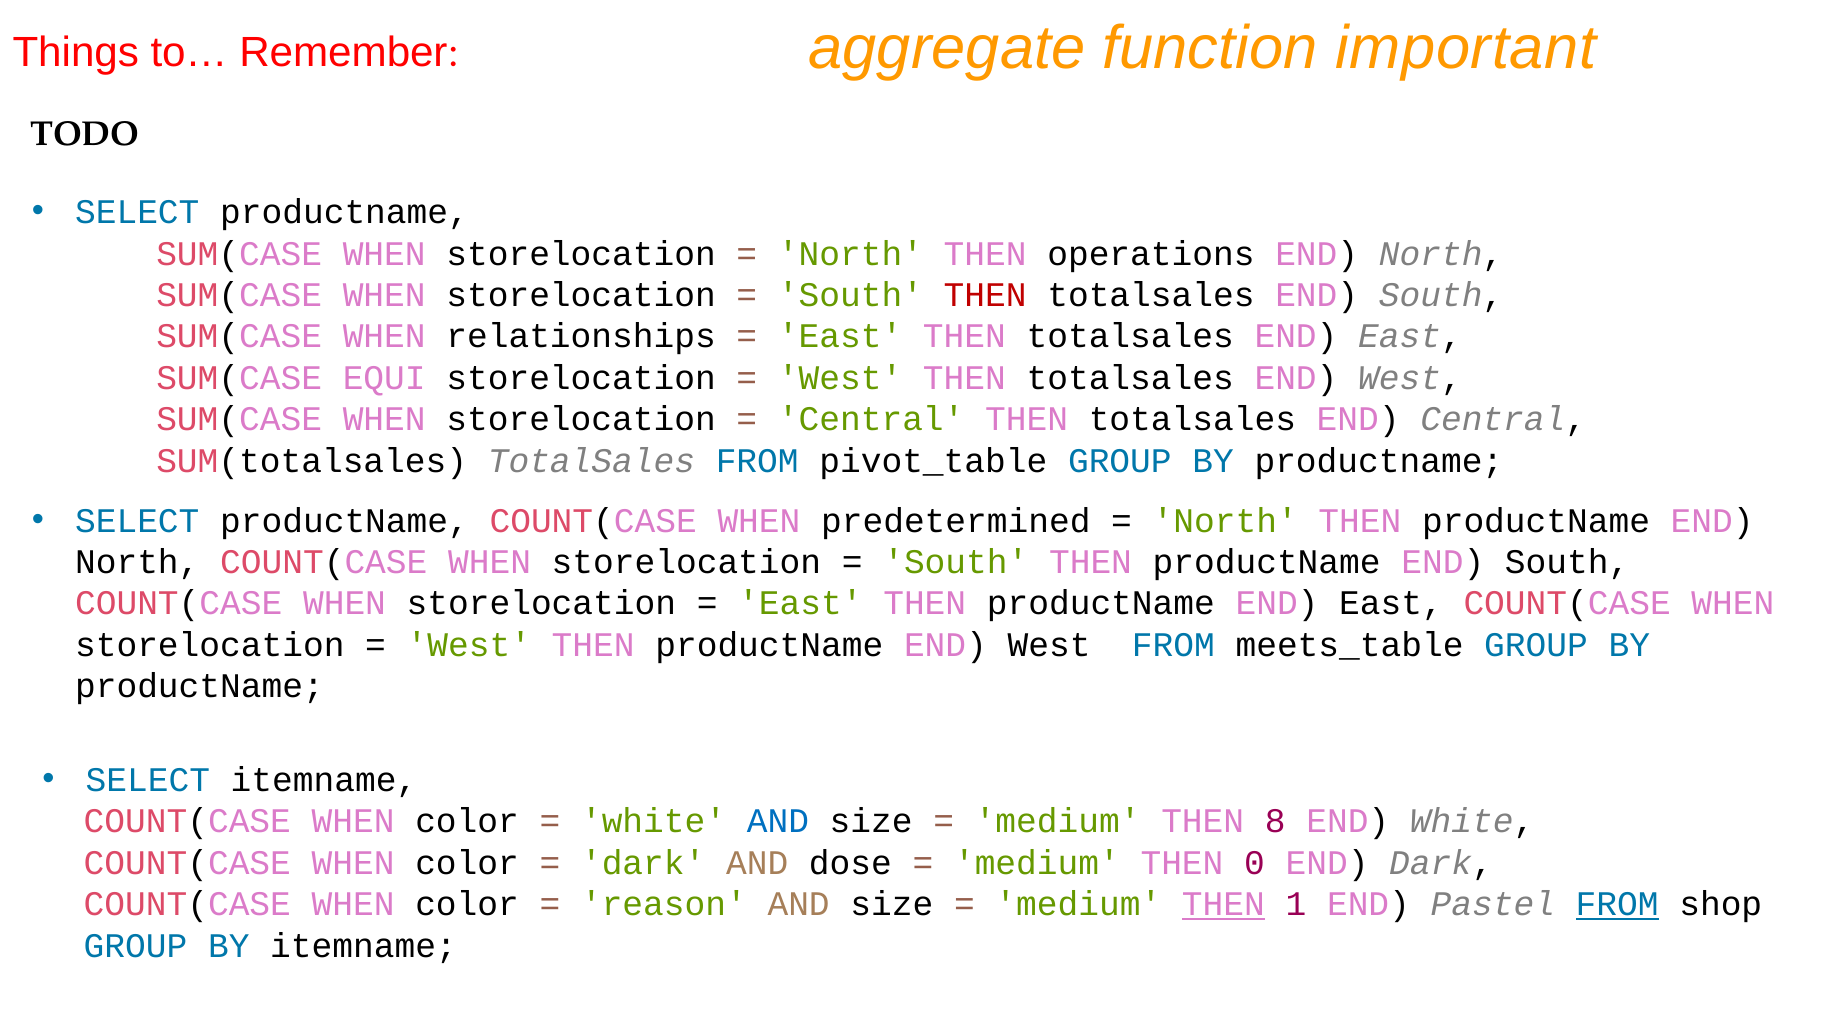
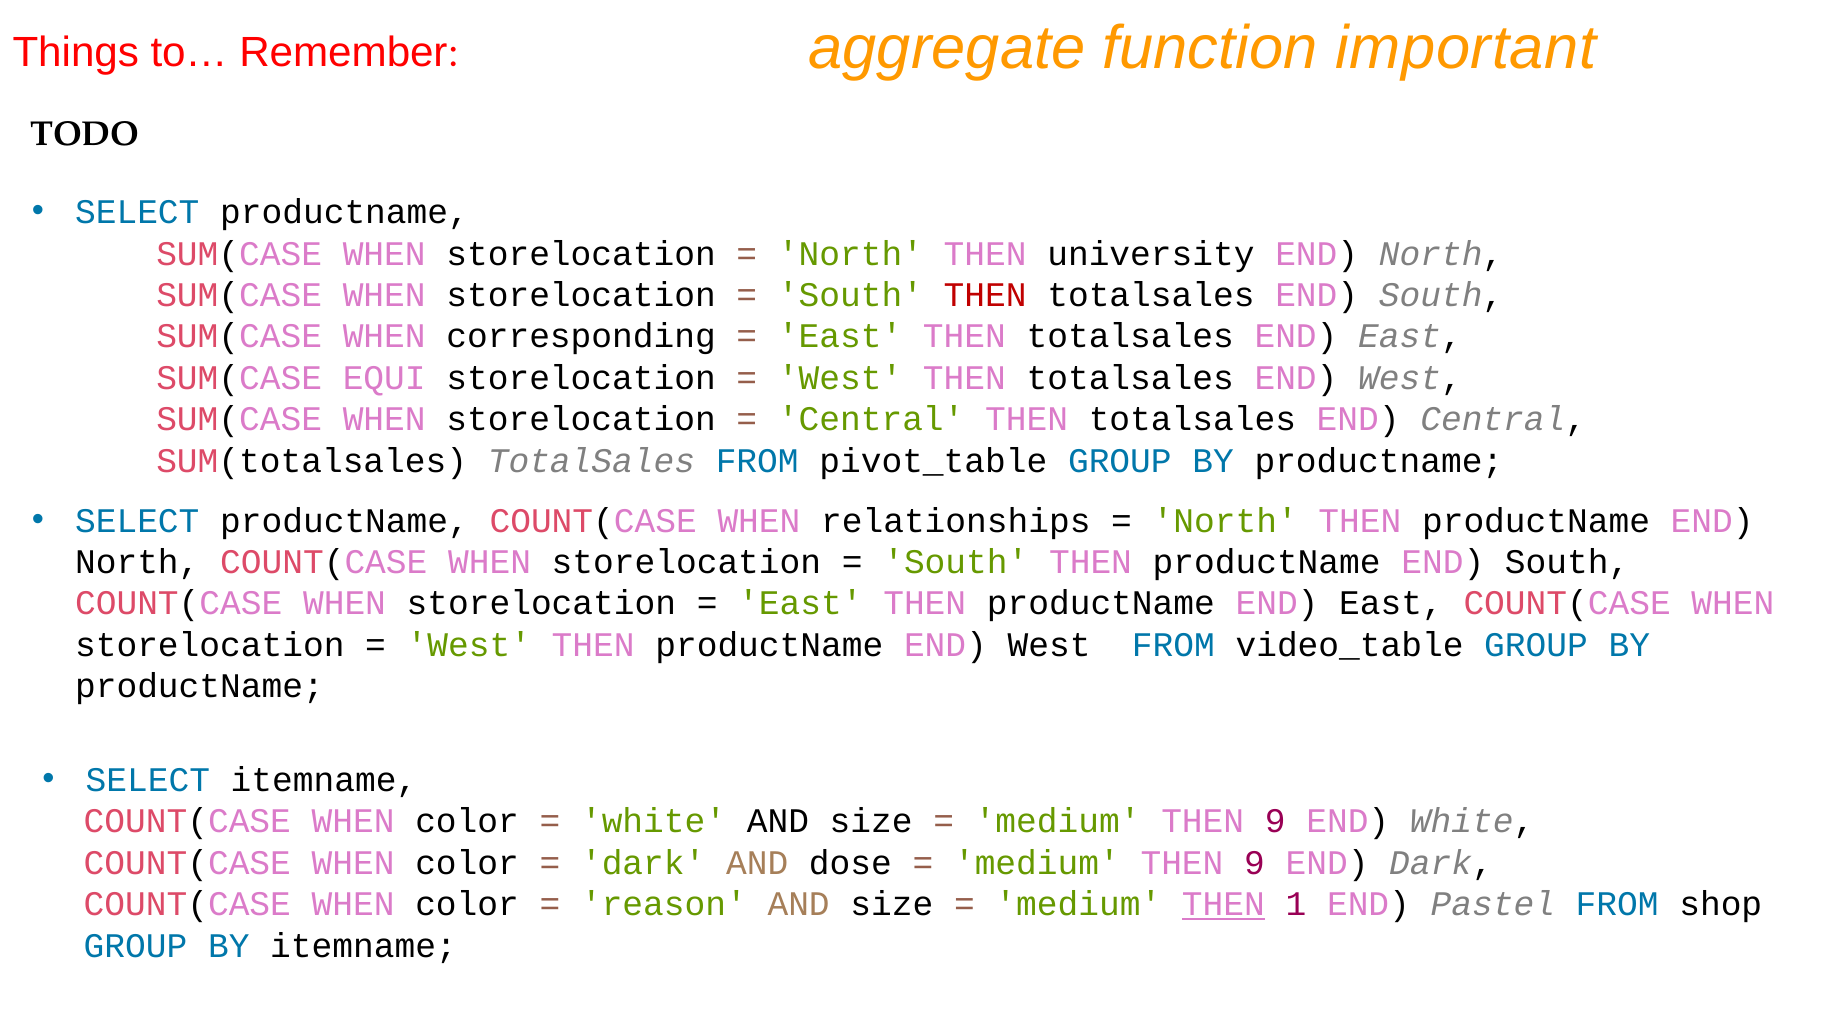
operations: operations -> university
relationships: relationships -> corresponding
predetermined: predetermined -> relationships
meets_table: meets_table -> video_table
AND at (778, 821) colour: blue -> black
8 at (1275, 821): 8 -> 9
0 at (1255, 863): 0 -> 9
FROM at (1617, 904) underline: present -> none
